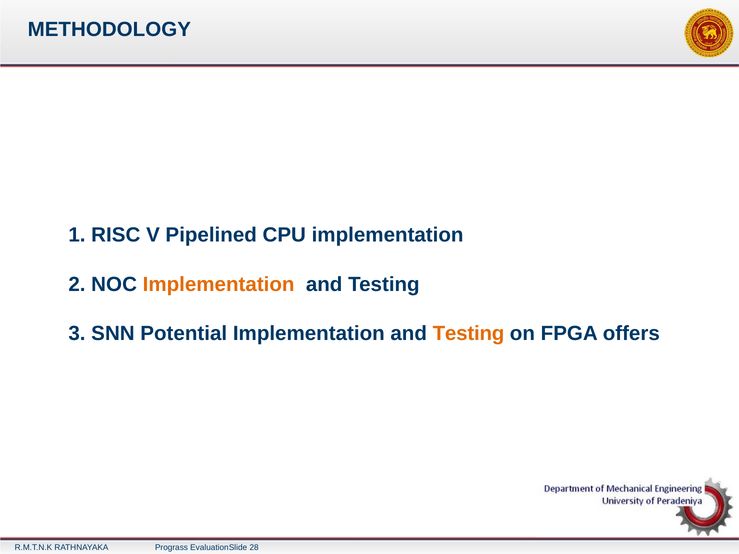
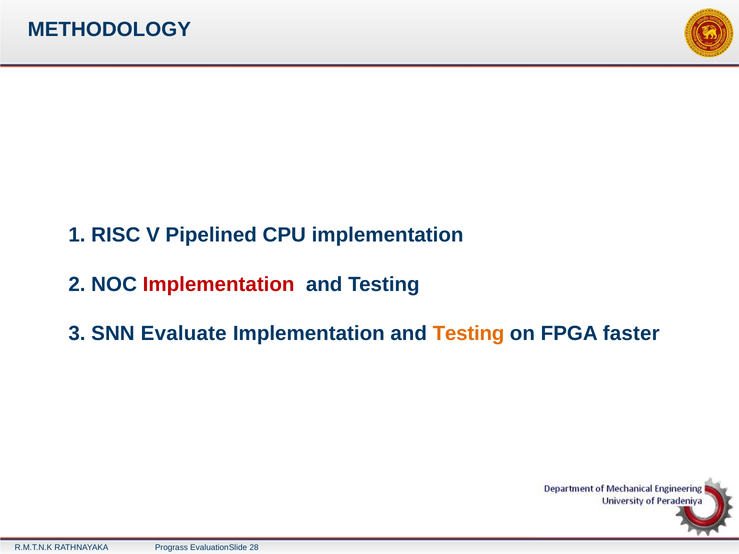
Implementation at (219, 284) colour: orange -> red
Potential: Potential -> Evaluate
offers: offers -> faster
